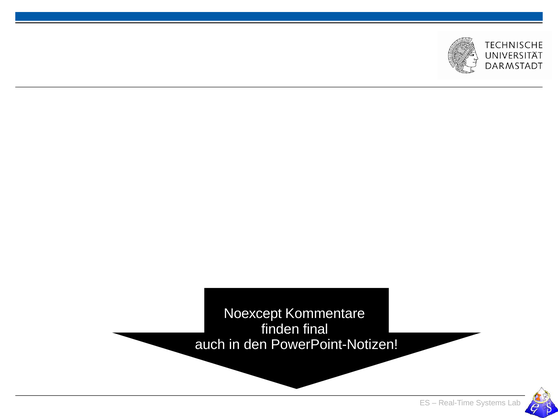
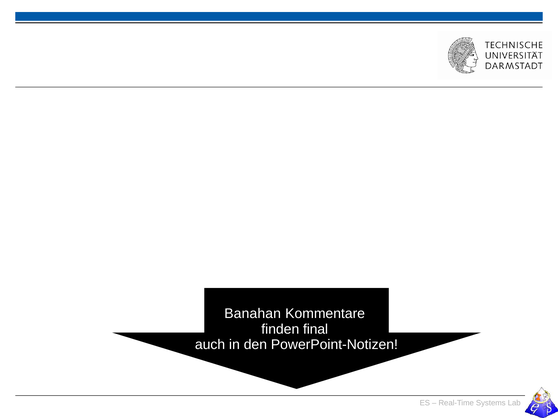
Noexcept: Noexcept -> Banahan
